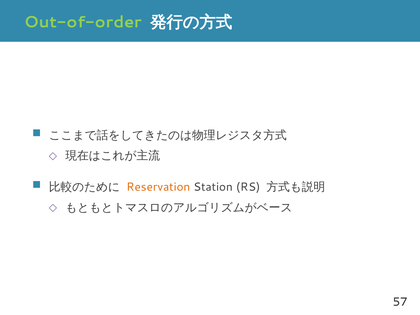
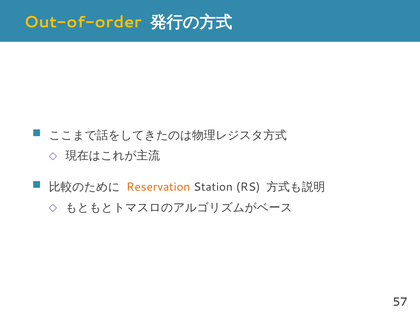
Out-of-order colour: light green -> yellow
